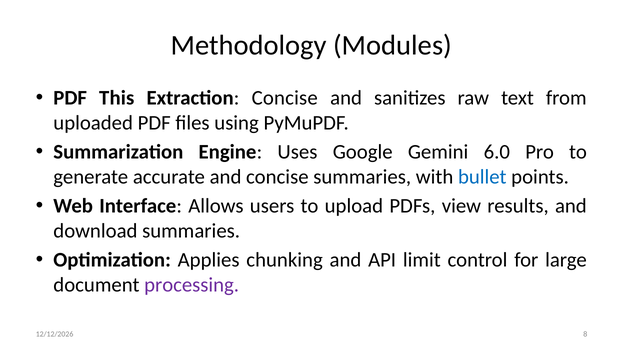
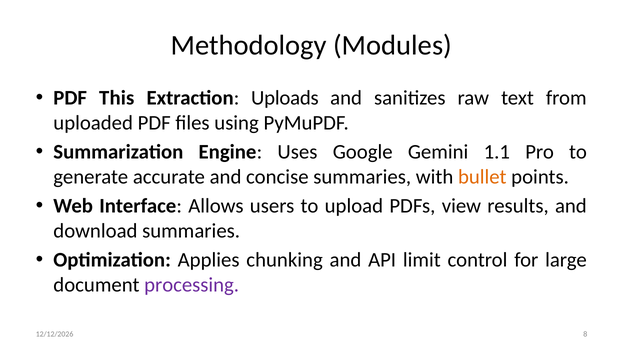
Extraction Concise: Concise -> Uploads
6.0: 6.0 -> 1.1
bullet colour: blue -> orange
